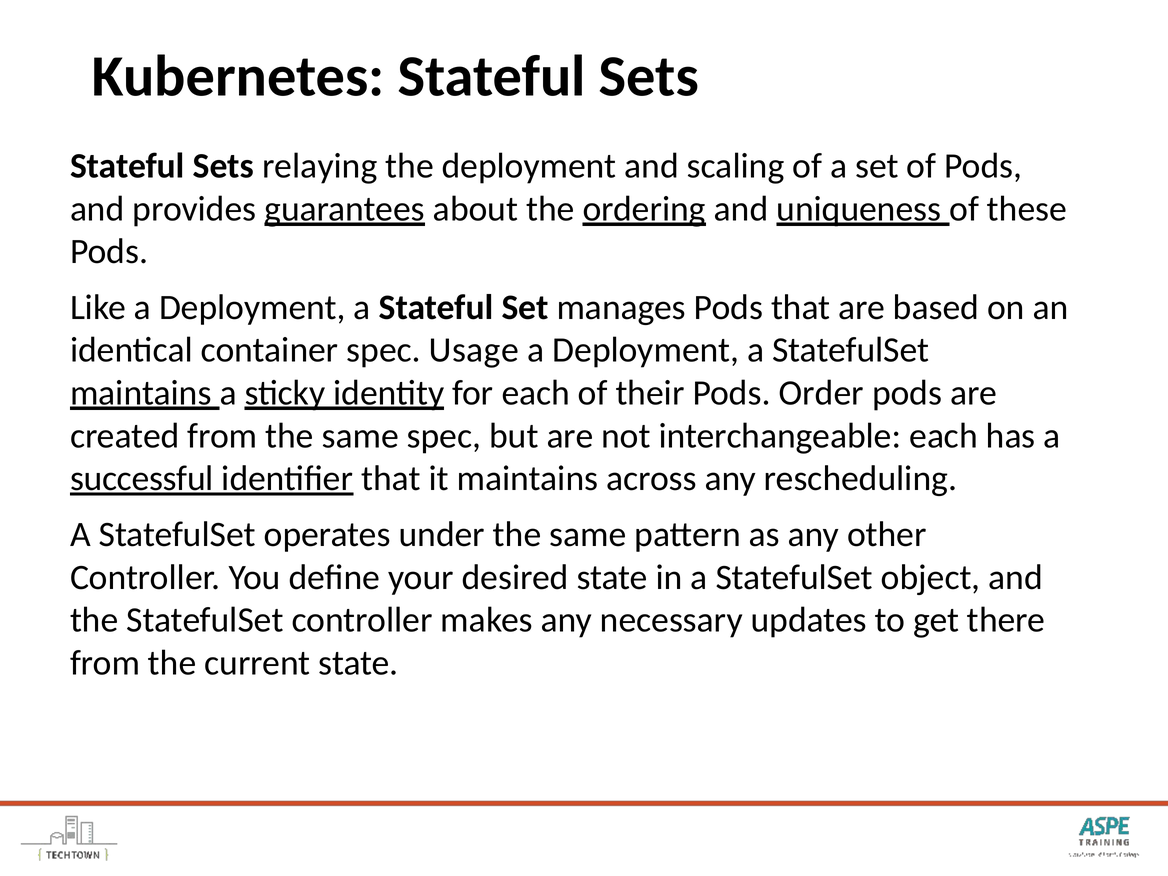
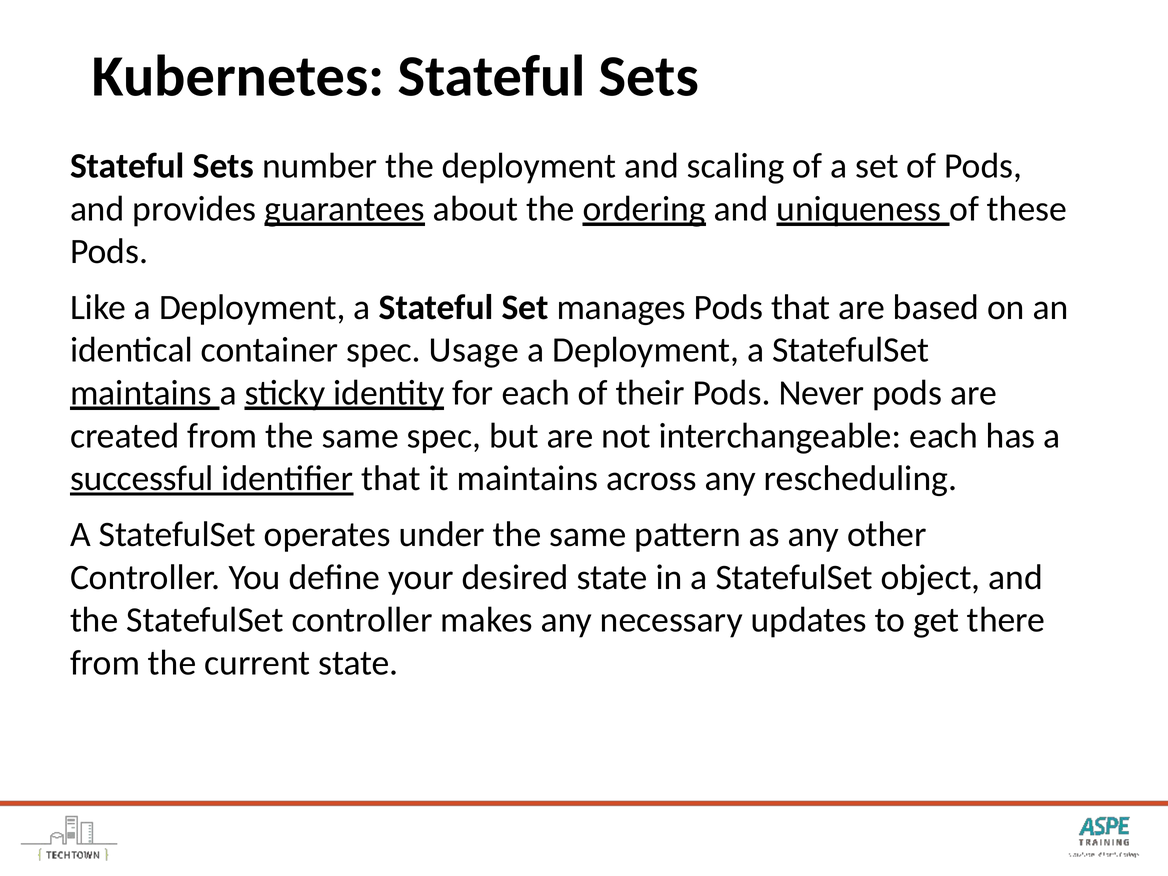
relaying: relaying -> number
Order: Order -> Never
